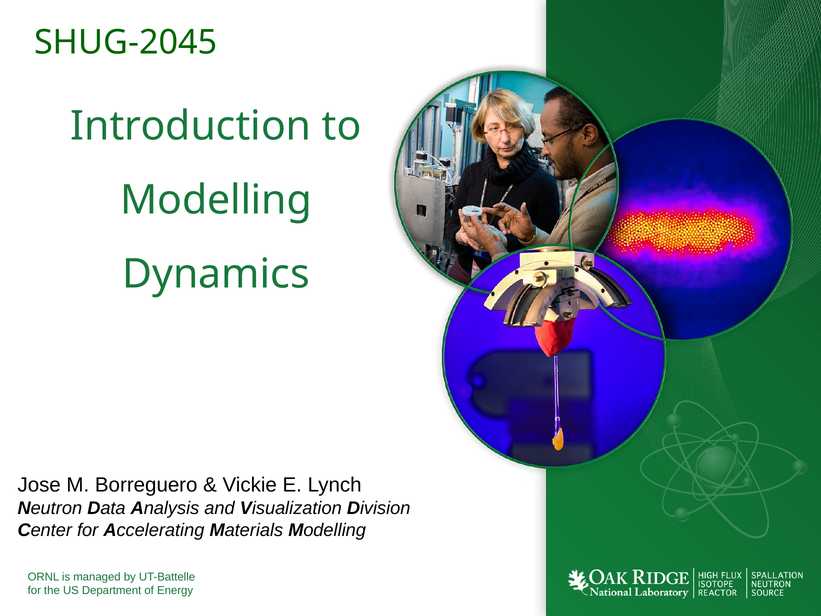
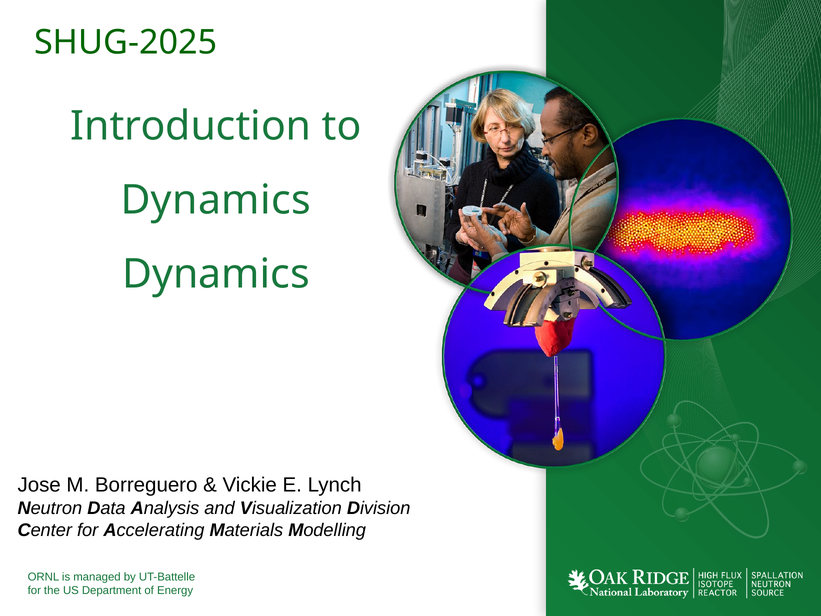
SHUG-2045: SHUG-2045 -> SHUG-2025
Modelling at (216, 200): Modelling -> Dynamics
